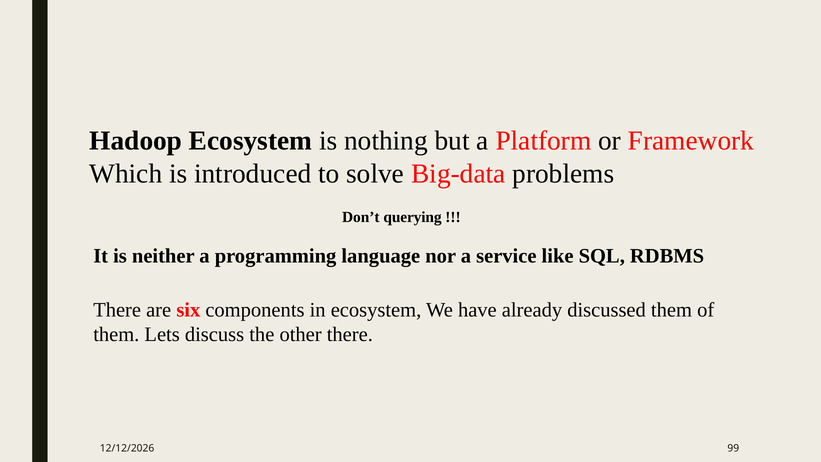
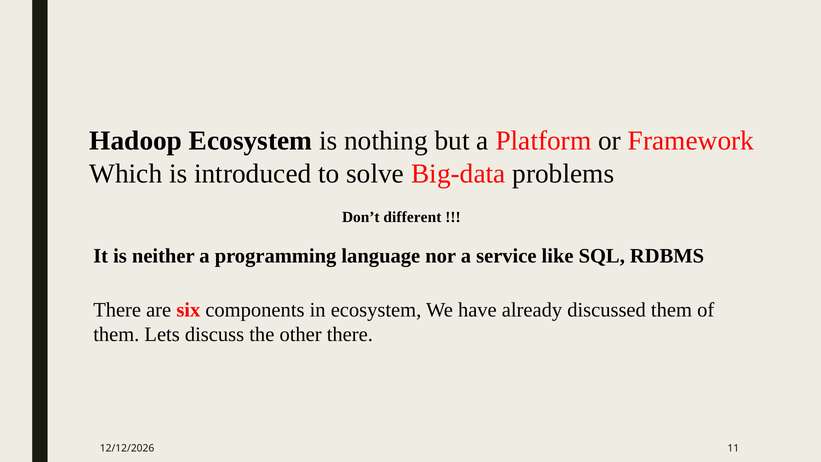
querying: querying -> different
99: 99 -> 11
